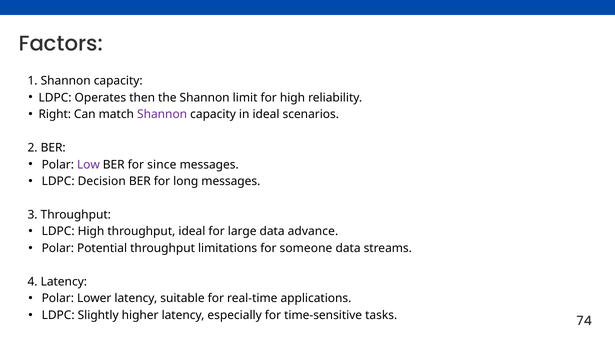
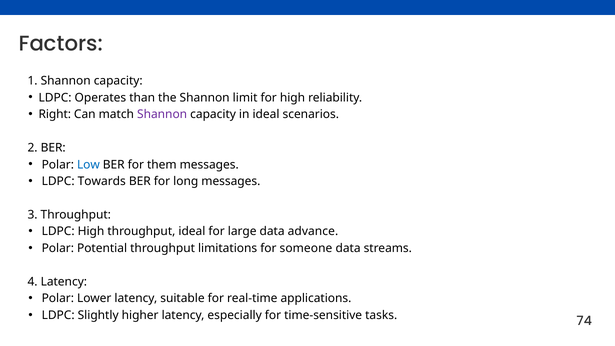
then: then -> than
Low colour: purple -> blue
since: since -> them
Decision: Decision -> Towards
